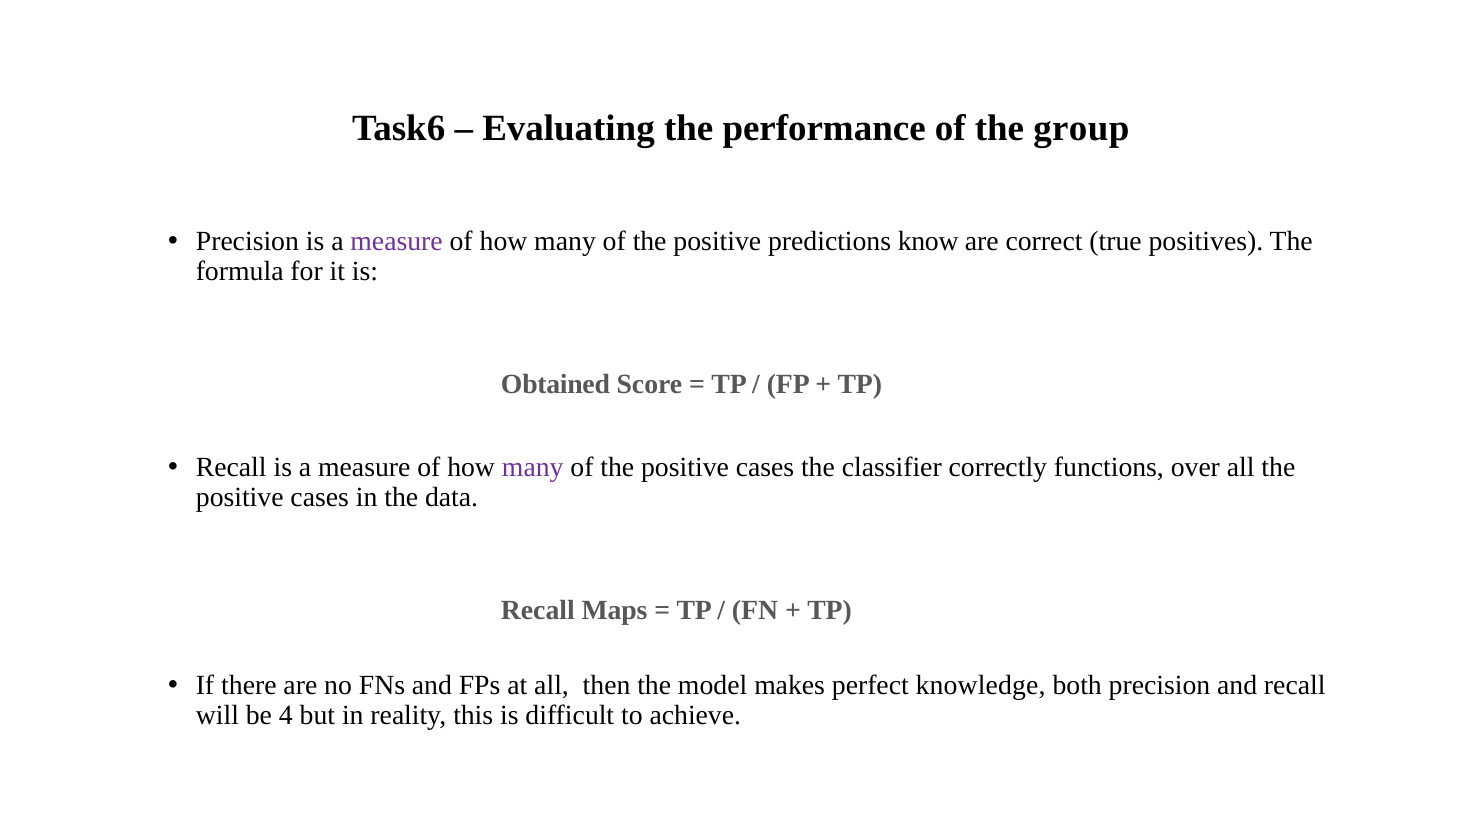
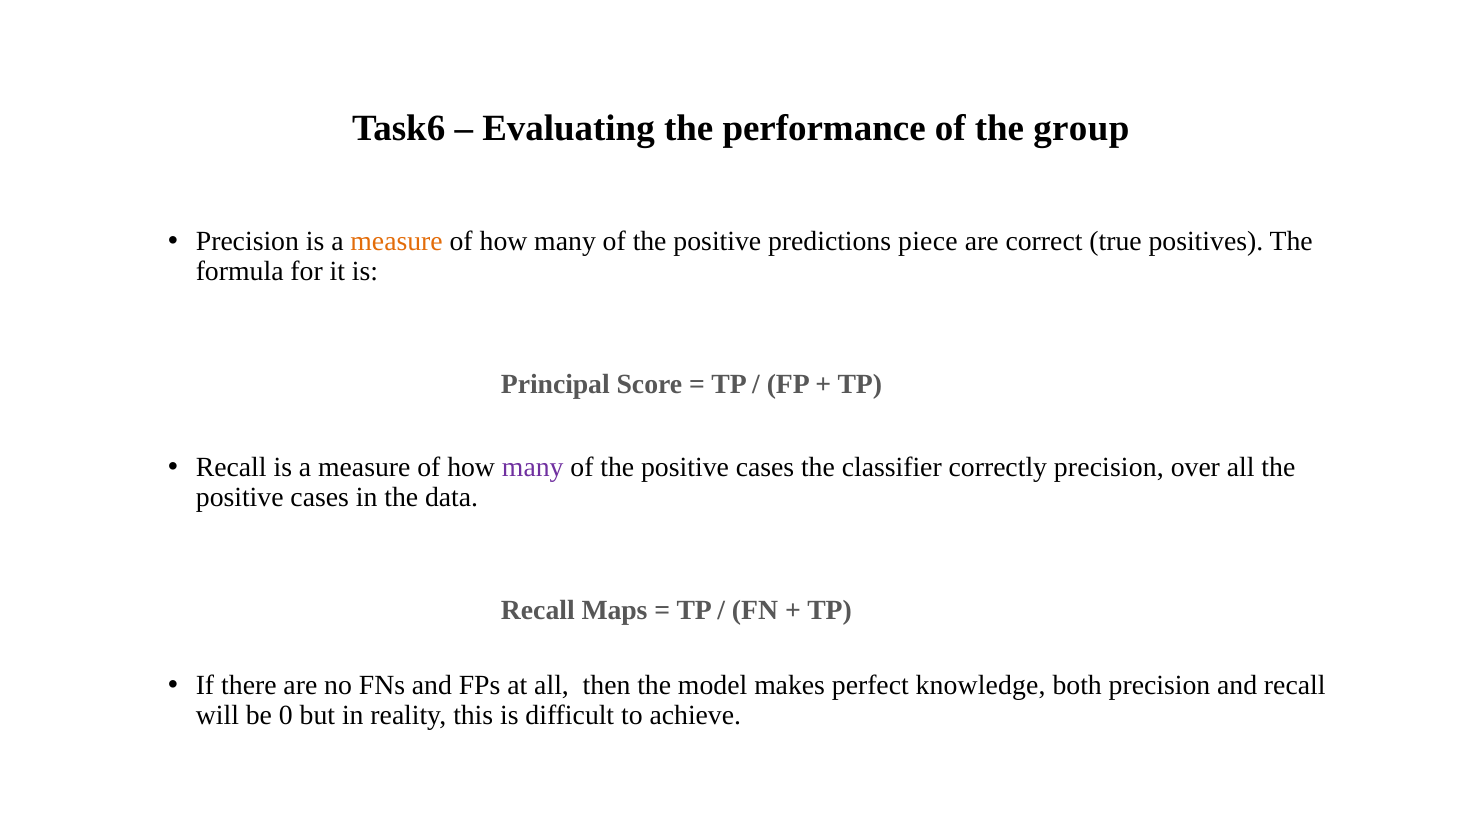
measure at (397, 242) colour: purple -> orange
know: know -> piece
Obtained: Obtained -> Principal
correctly functions: functions -> precision
4: 4 -> 0
